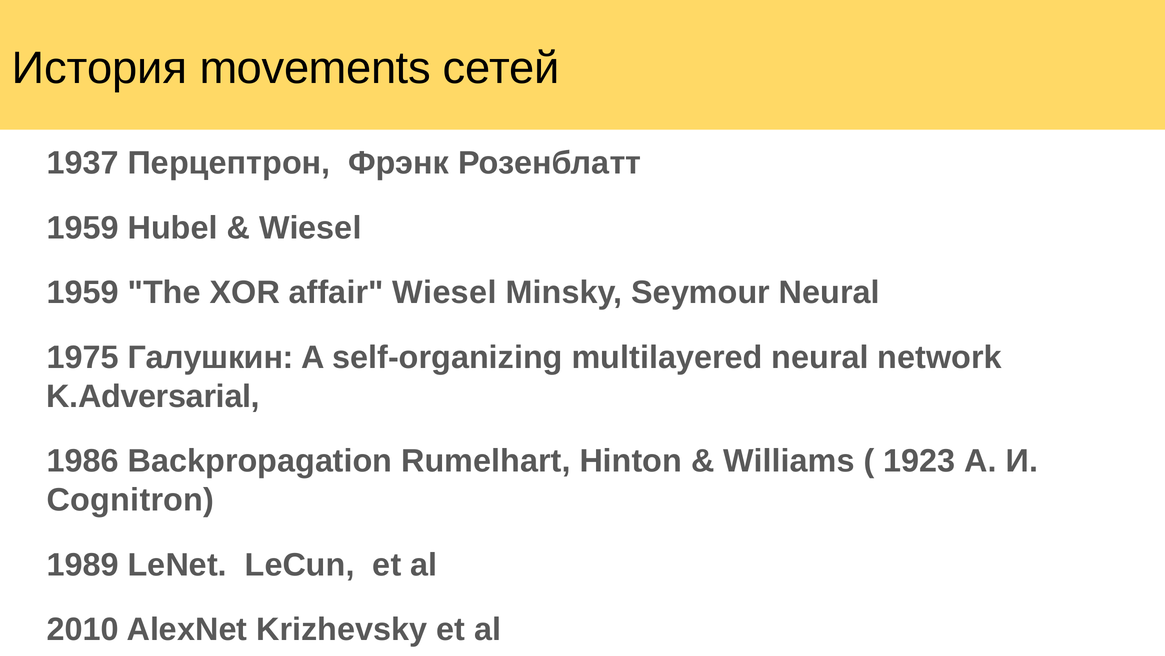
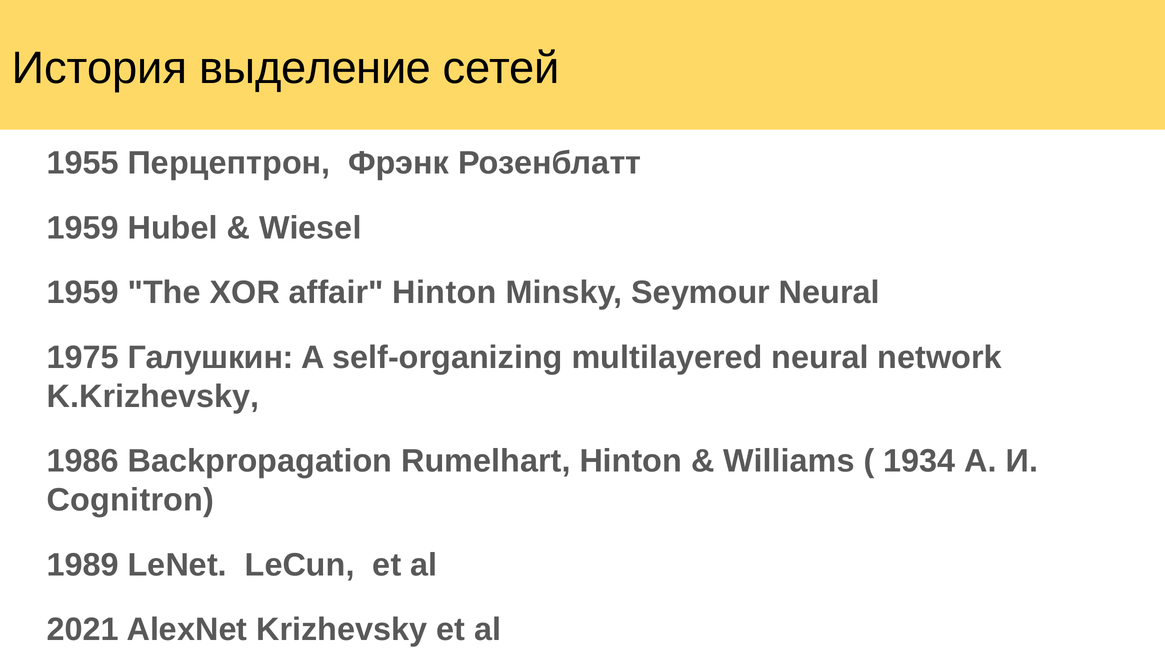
movements: movements -> выделение
1937: 1937 -> 1955
affair Wiesel: Wiesel -> Hinton
K.Adversarial: K.Adversarial -> K.Krizhevsky
1923: 1923 -> 1934
2010: 2010 -> 2021
